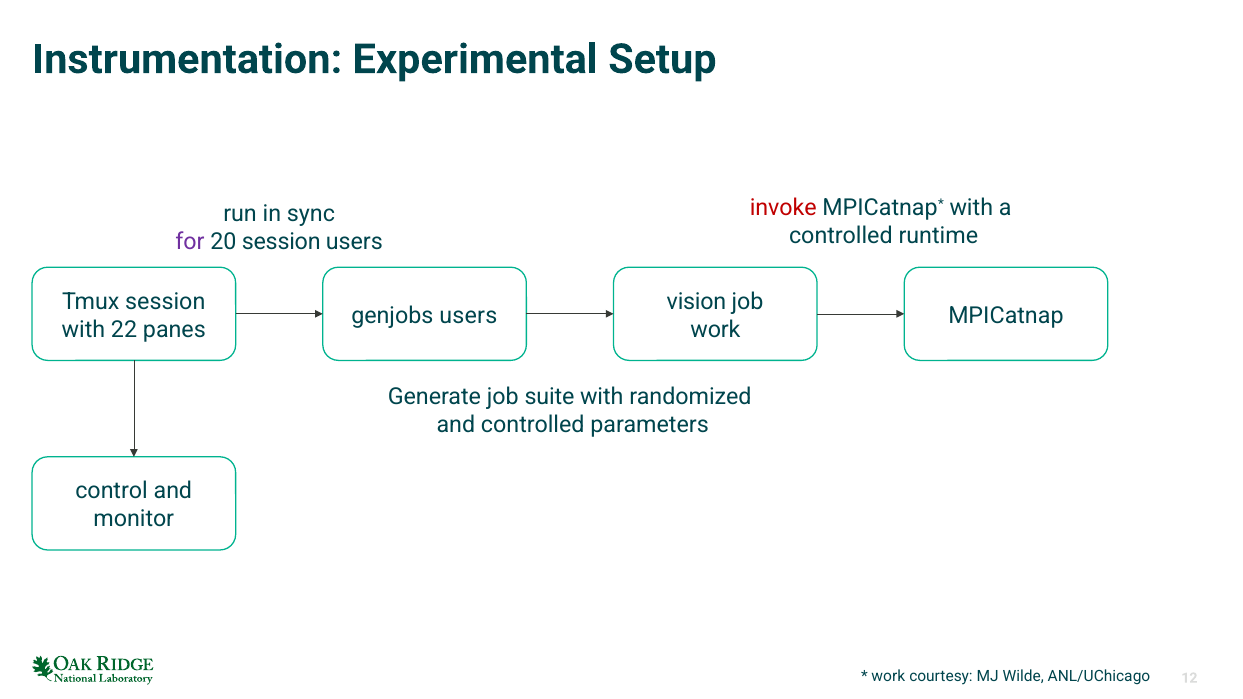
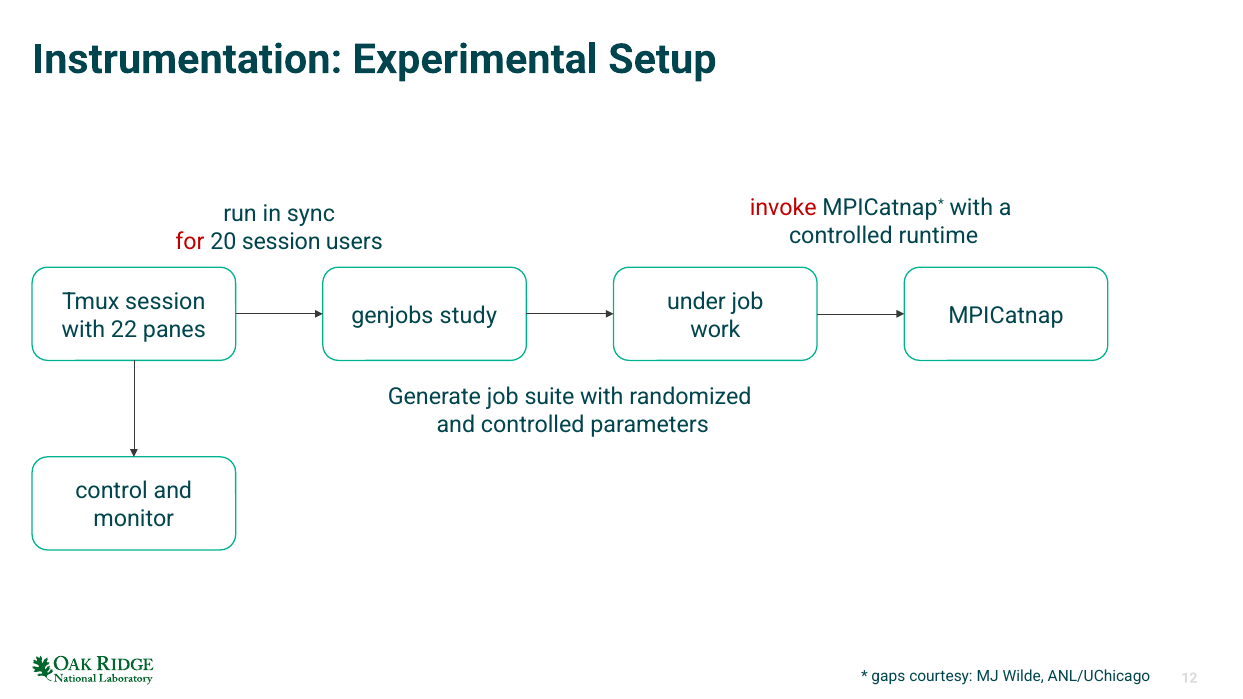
for colour: purple -> red
vision: vision -> under
genjobs users: users -> study
work at (888, 677): work -> gaps
